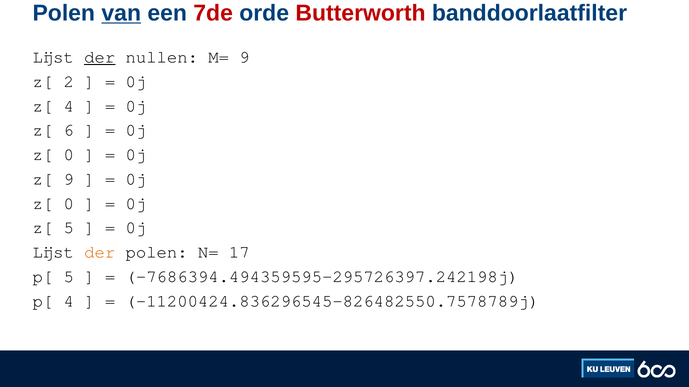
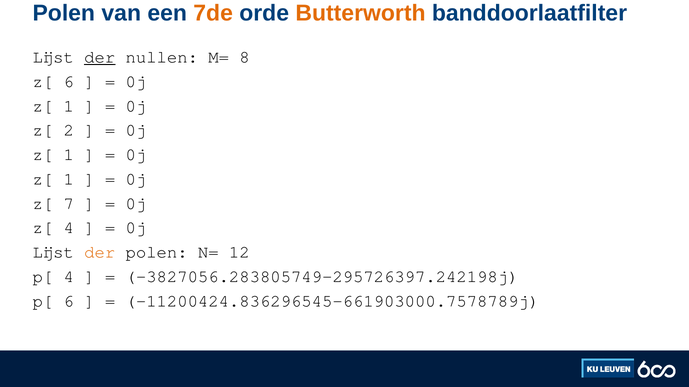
van underline: present -> none
7de colour: red -> orange
Butterworth colour: red -> orange
M= 9: 9 -> 8
z[ 2: 2 -> 6
4 at (69, 106): 4 -> 1
6: 6 -> 2
0 at (69, 155): 0 -> 1
9 at (69, 179): 9 -> 1
0 at (69, 204): 0 -> 7
z[ 5: 5 -> 4
17: 17 -> 12
p[ 5: 5 -> 4
-7686394.494359595-295726397.242198j: -7686394.494359595-295726397.242198j -> -3827056.283805749-295726397.242198j
p[ 4: 4 -> 6
-11200424.836296545-826482550.7578789j: -11200424.836296545-826482550.7578789j -> -11200424.836296545-661903000.7578789j
